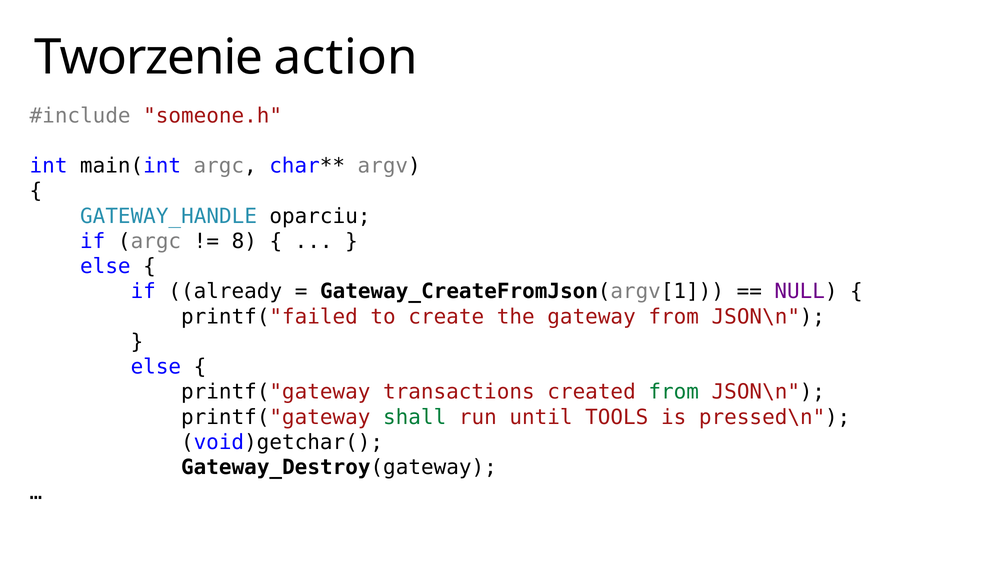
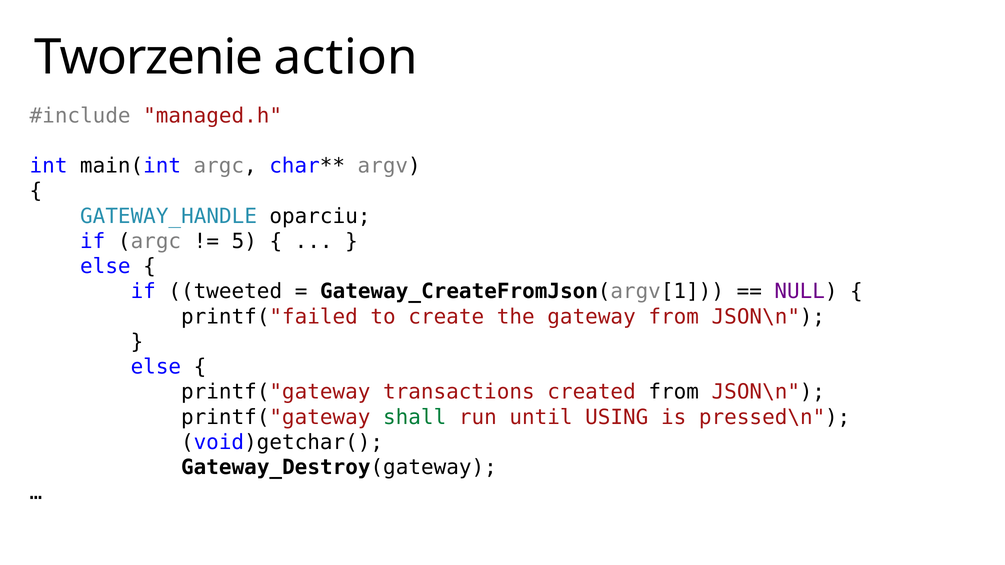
someone.h: someone.h -> managed.h
8: 8 -> 5
already: already -> tweeted
from at (674, 392) colour: green -> black
TOOLS: TOOLS -> USING
